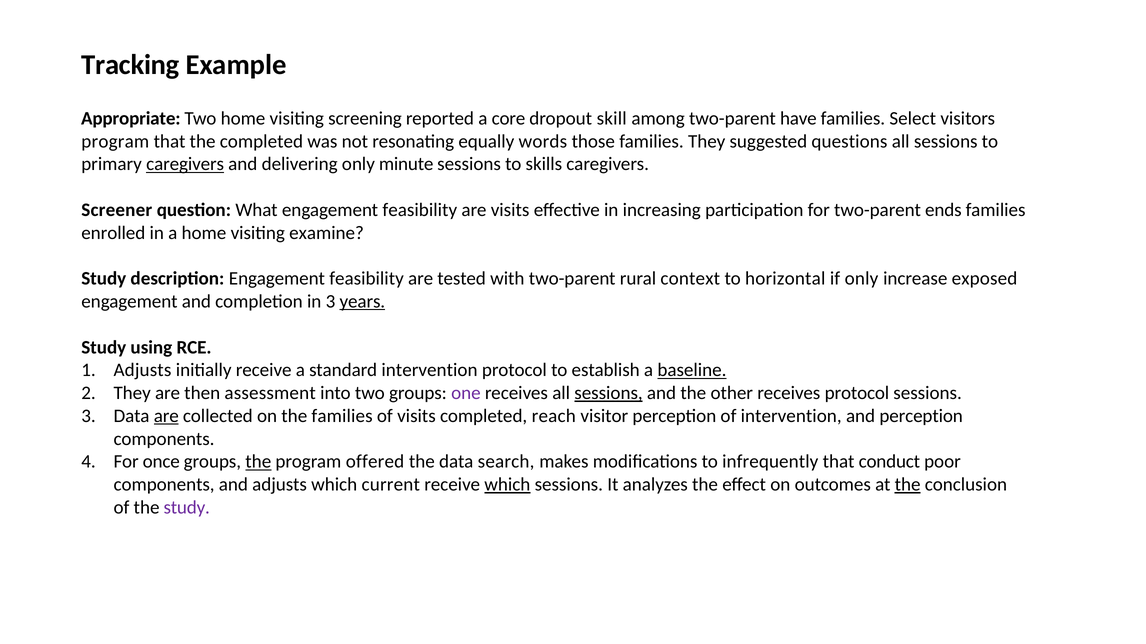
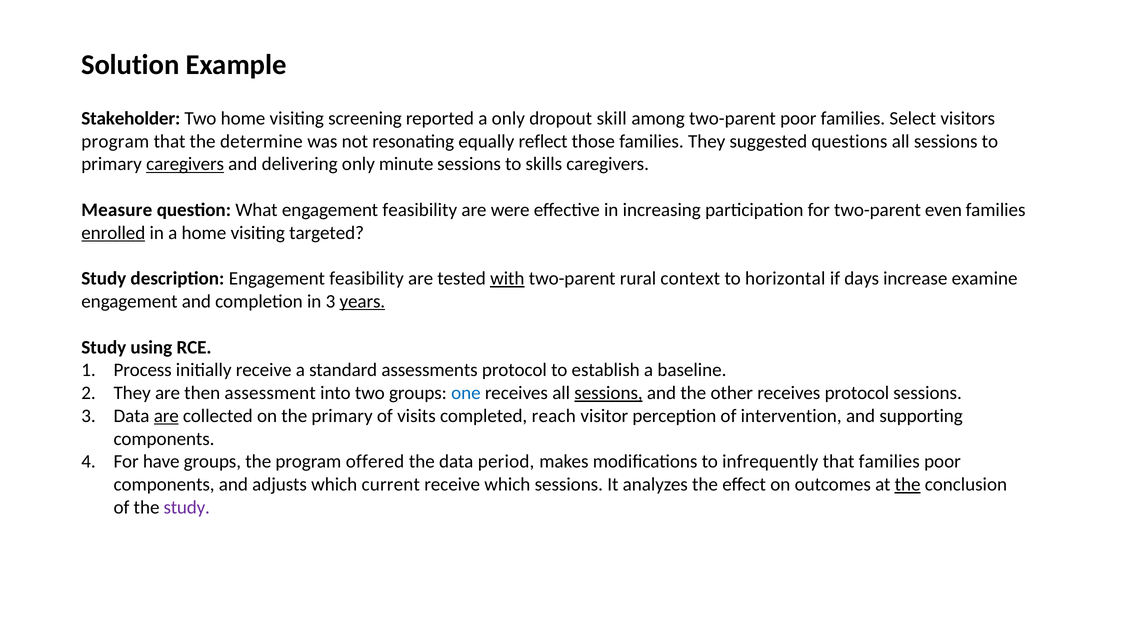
Tracking: Tracking -> Solution
Appropriate: Appropriate -> Stakeholder
a core: core -> only
two-parent have: have -> poor
the completed: completed -> determine
words: words -> reflect
Screener: Screener -> Measure
are visits: visits -> were
ends: ends -> even
enrolled underline: none -> present
examine: examine -> targeted
with underline: none -> present
if only: only -> days
exposed: exposed -> examine
Adjusts at (142, 370): Adjusts -> Process
standard intervention: intervention -> assessments
baseline underline: present -> none
one colour: purple -> blue
the families: families -> primary
and perception: perception -> supporting
once: once -> have
the at (258, 462) underline: present -> none
search: search -> period
that conduct: conduct -> families
which at (507, 485) underline: present -> none
